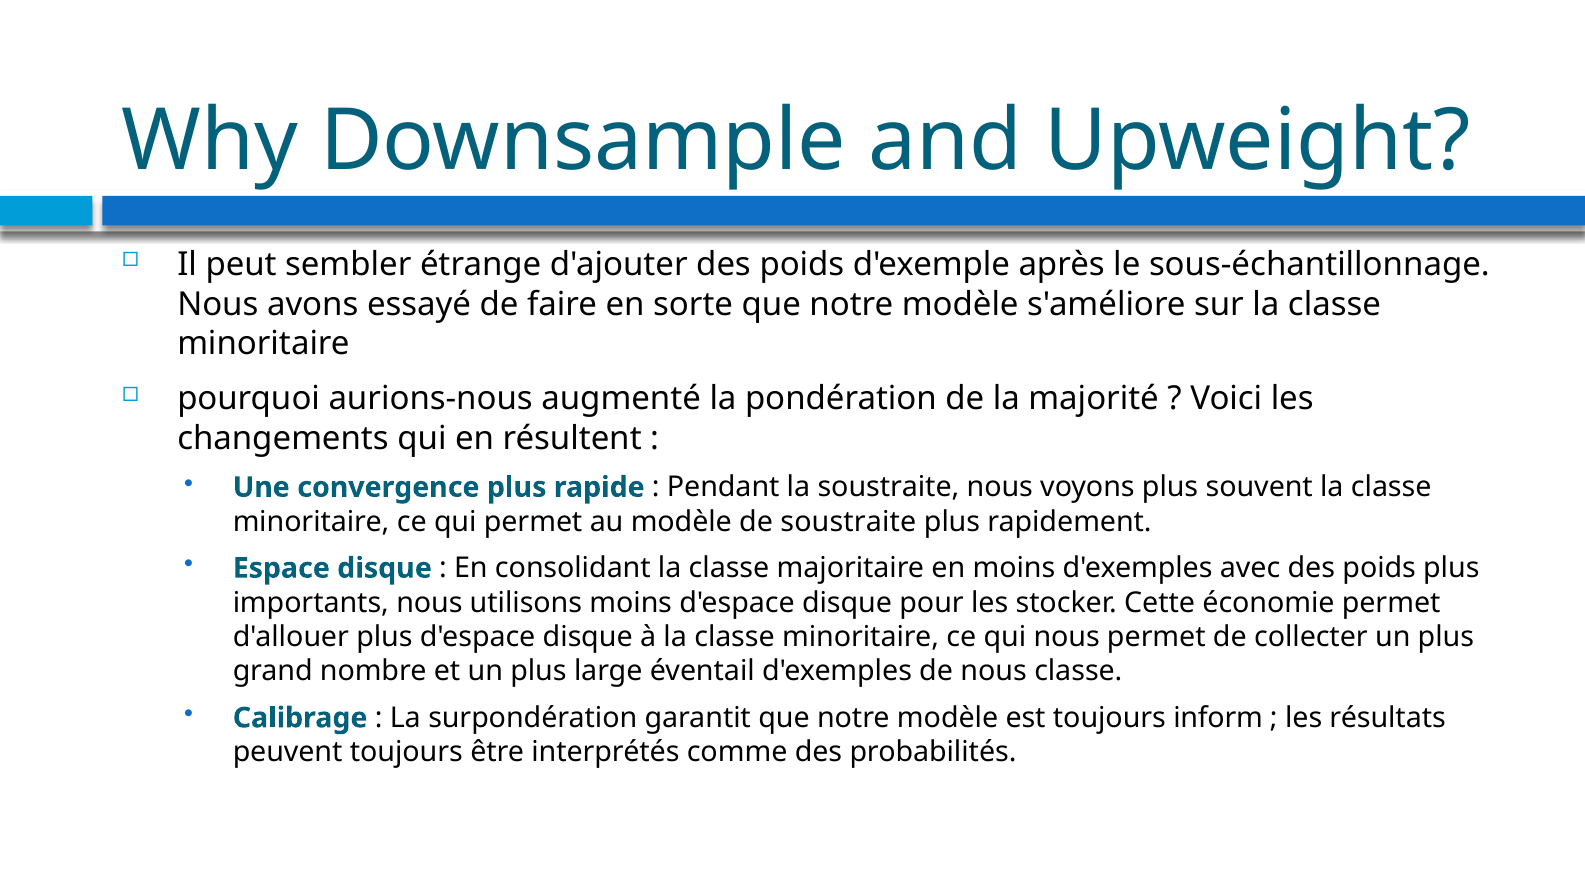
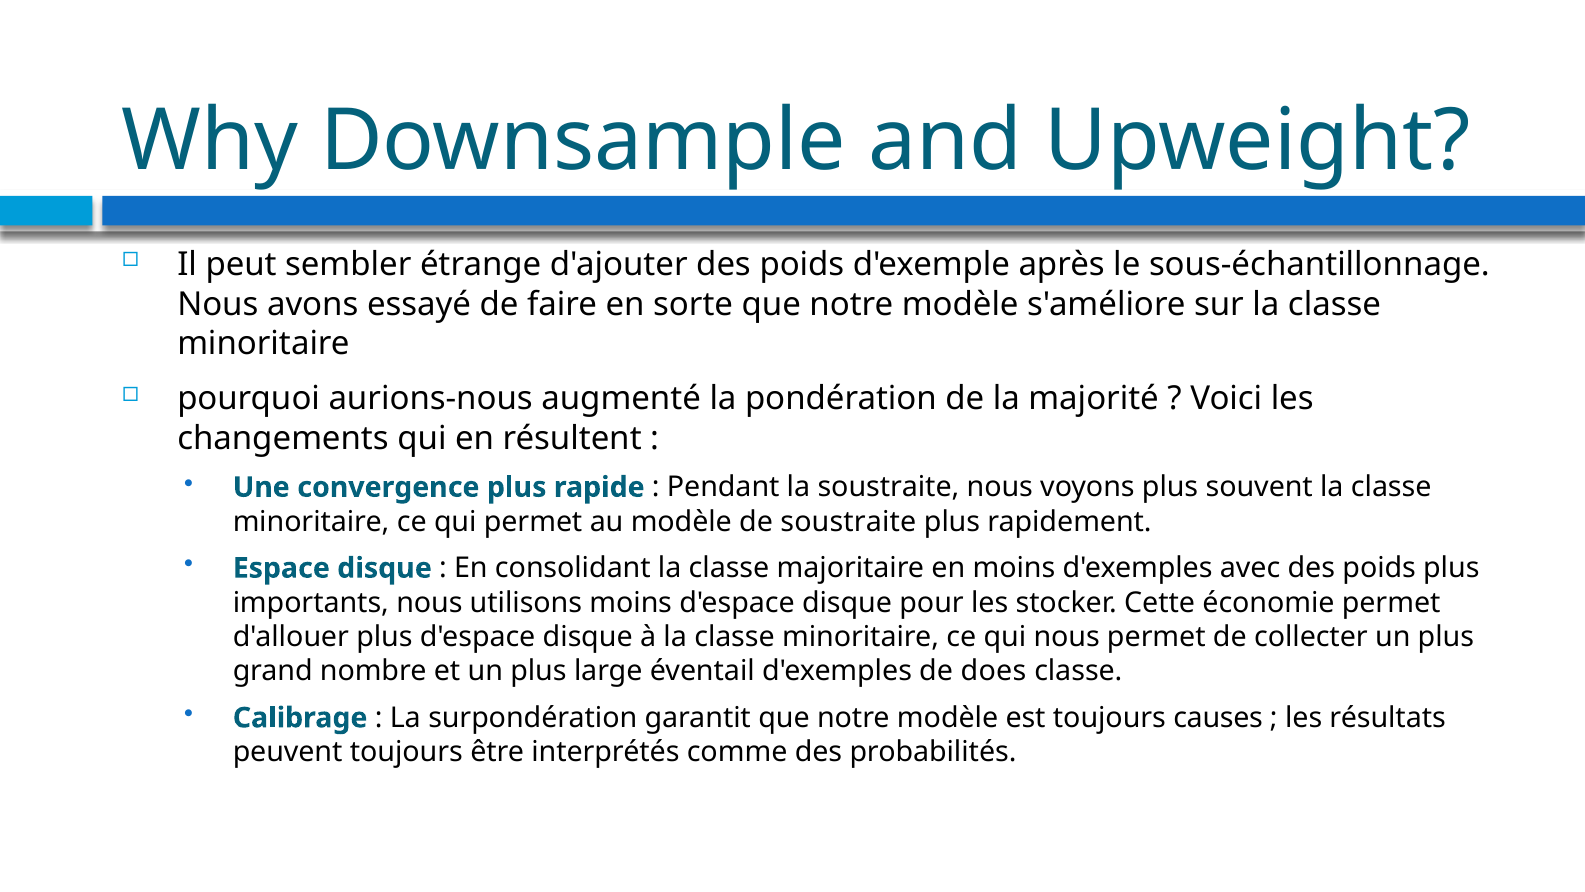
de nous: nous -> does
inform: inform -> causes
